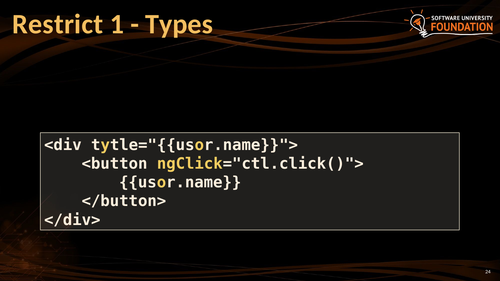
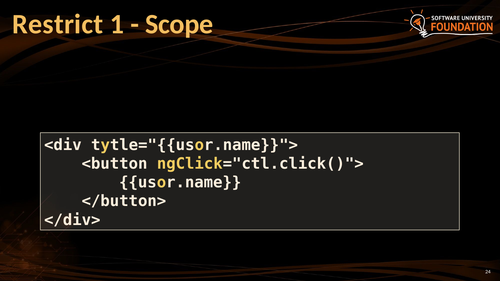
Types: Types -> Scope
